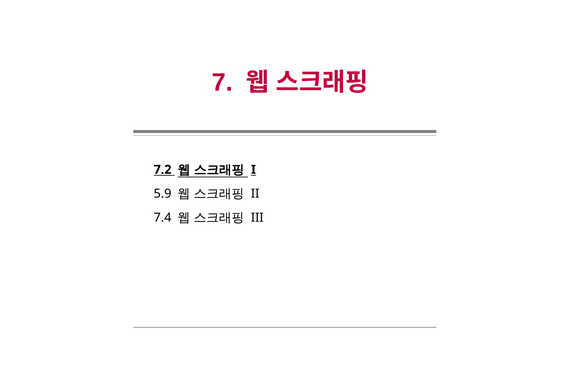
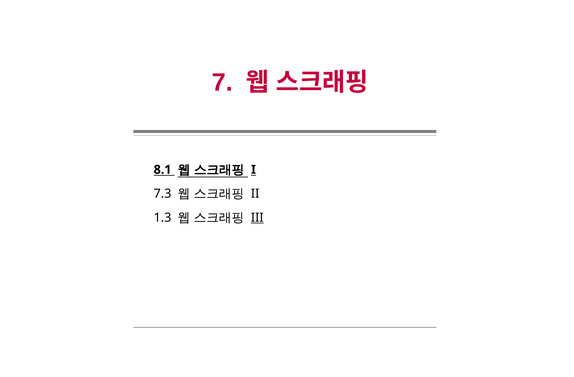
7.2: 7.2 -> 8.1
5.9: 5.9 -> 7.3
7.4: 7.4 -> 1.3
III underline: none -> present
